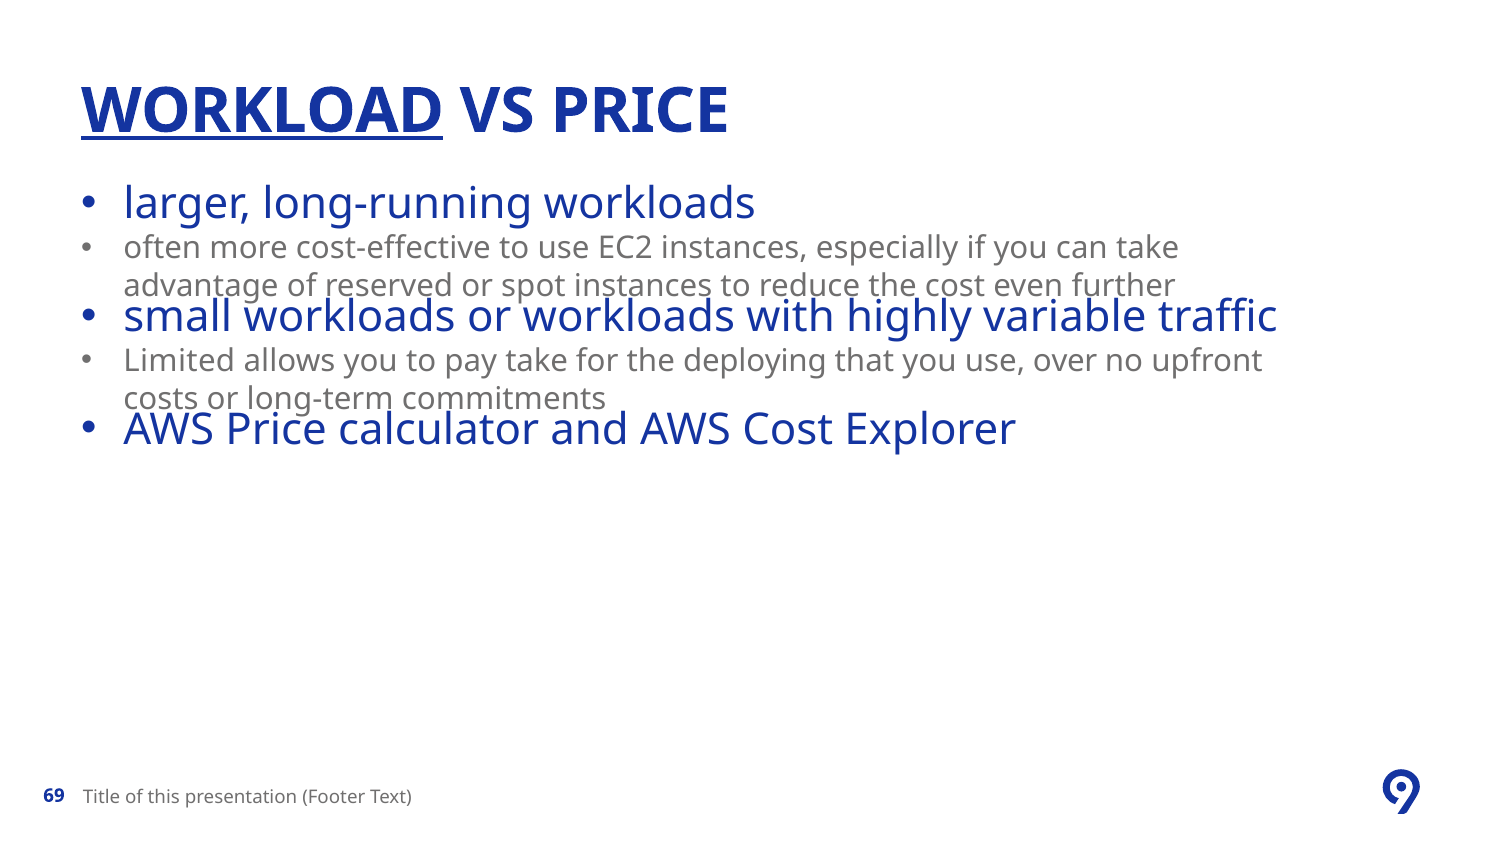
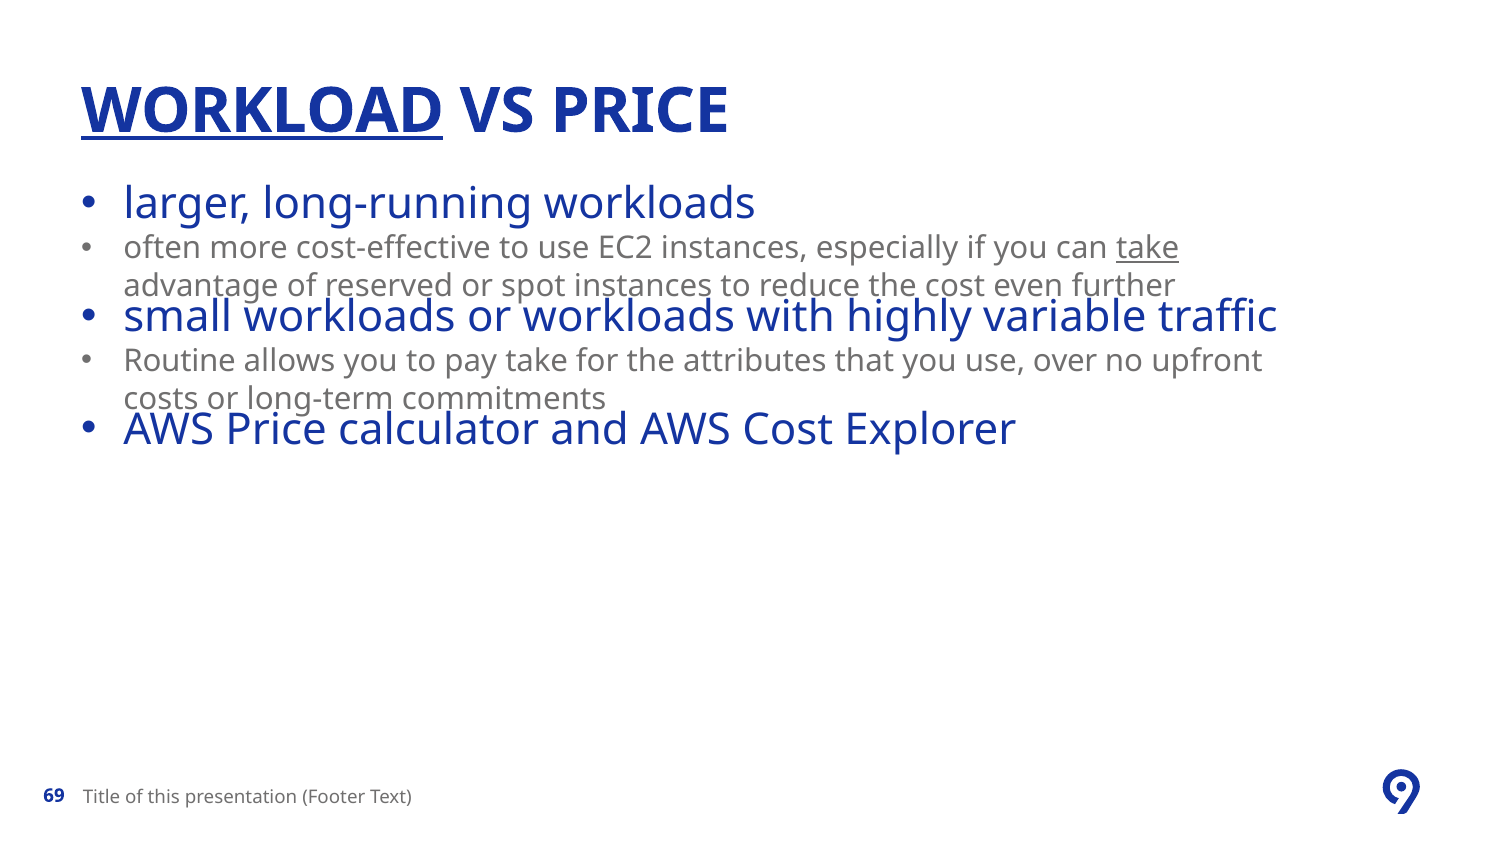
take at (1148, 249) underline: none -> present
Limited: Limited -> Routine
deploying: deploying -> attributes
